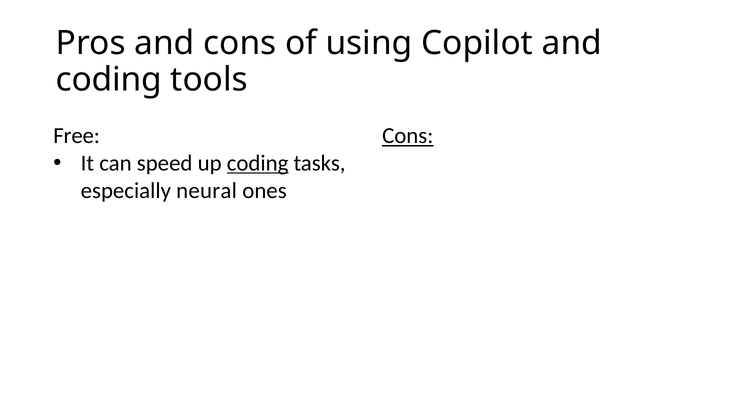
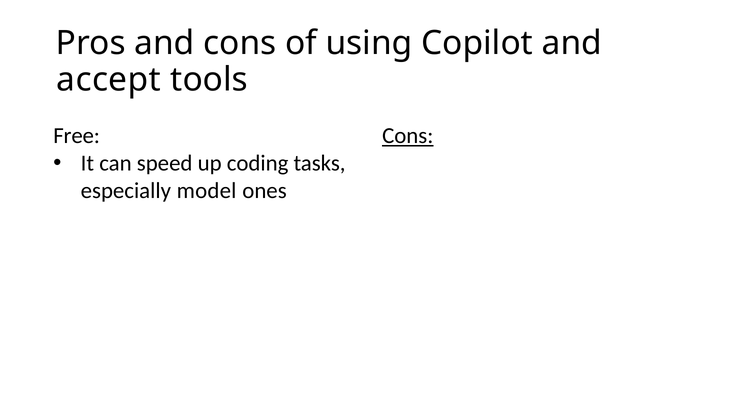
coding at (109, 80): coding -> accept
coding at (258, 163) underline: present -> none
neural: neural -> model
